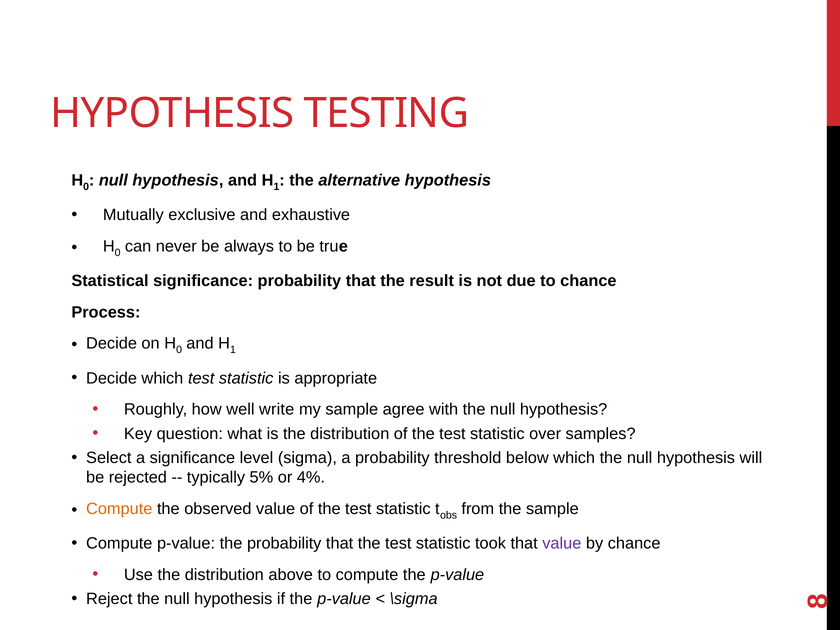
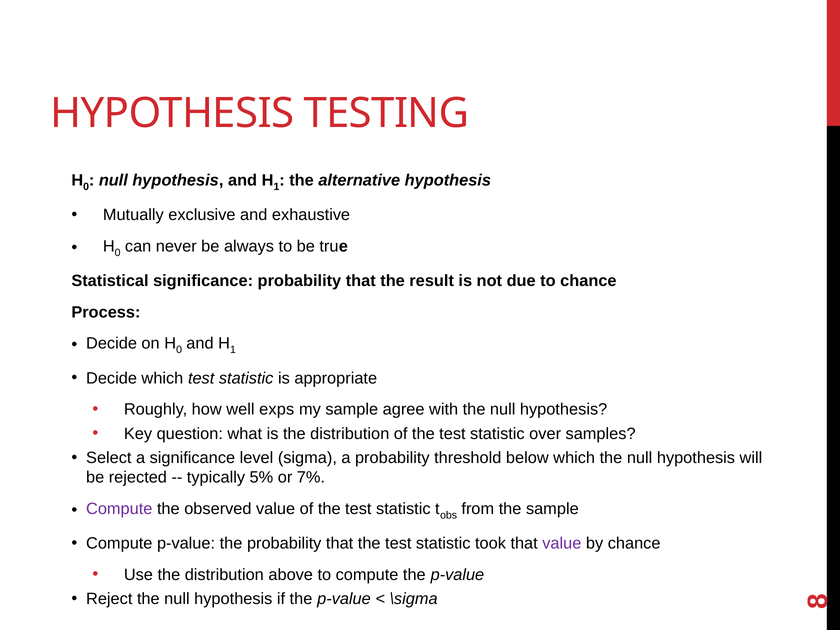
write: write -> exps
4%: 4% -> 7%
Compute at (119, 509) colour: orange -> purple
